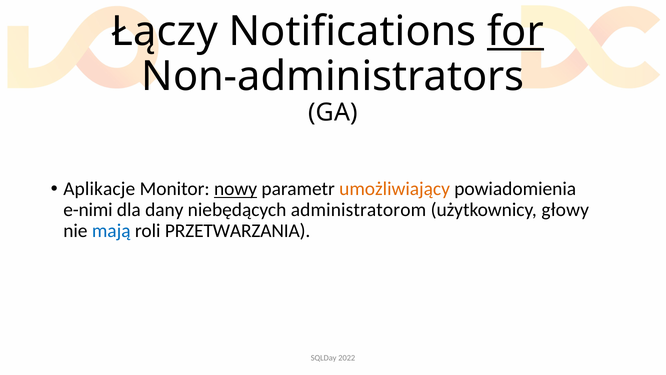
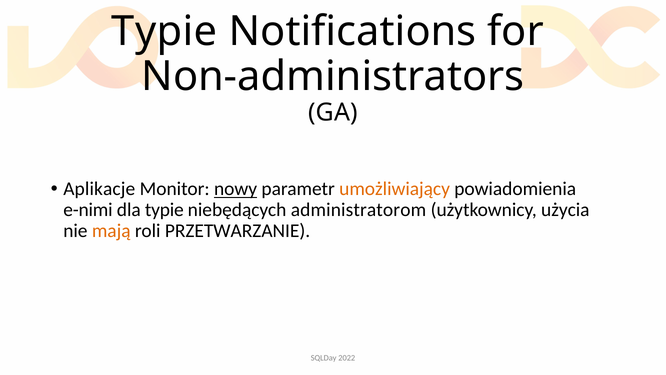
Łączy at (165, 32): Łączy -> Typie
for underline: present -> none
dla dany: dany -> typie
głowy: głowy -> użycia
mają colour: blue -> orange
PRZETWARZANIA: PRZETWARZANIA -> PRZETWARZANIE
